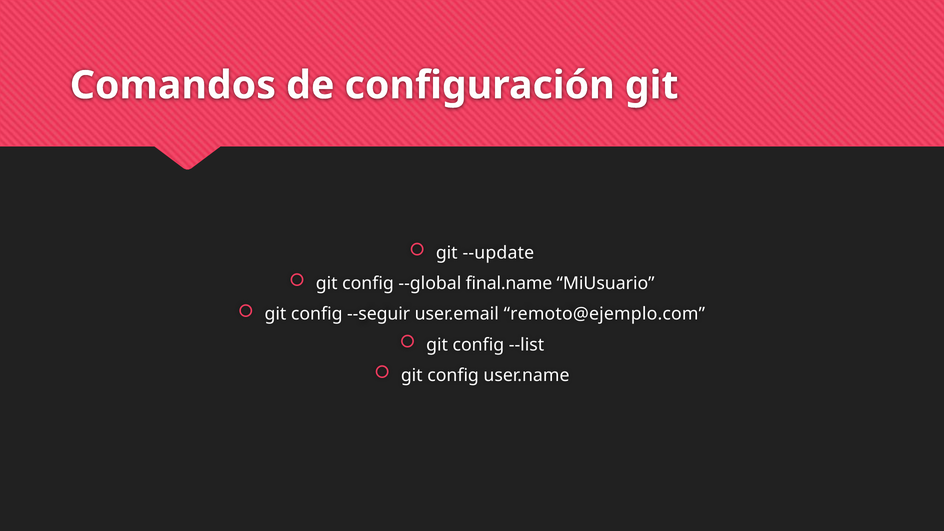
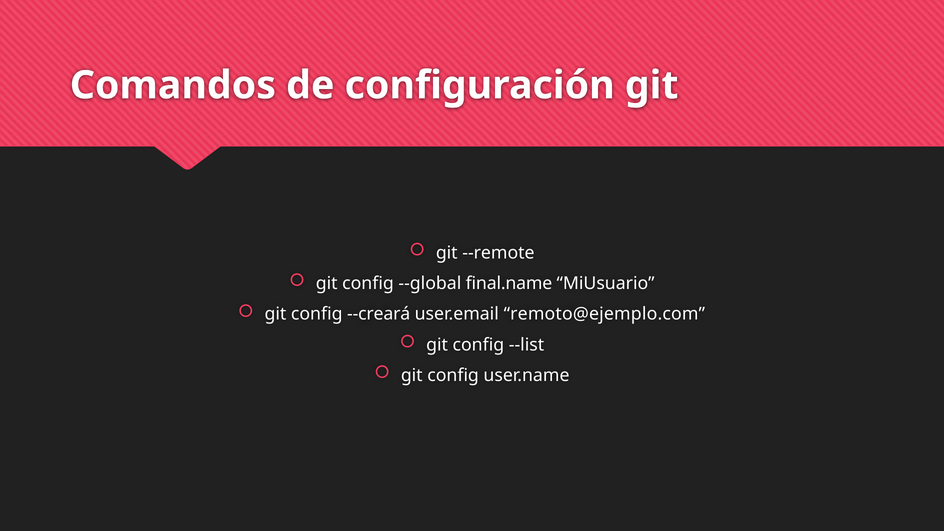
--update: --update -> --remote
--seguir: --seguir -> --creará
